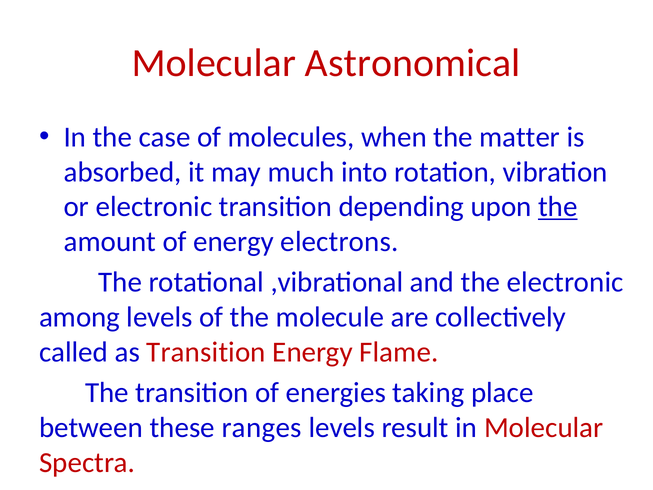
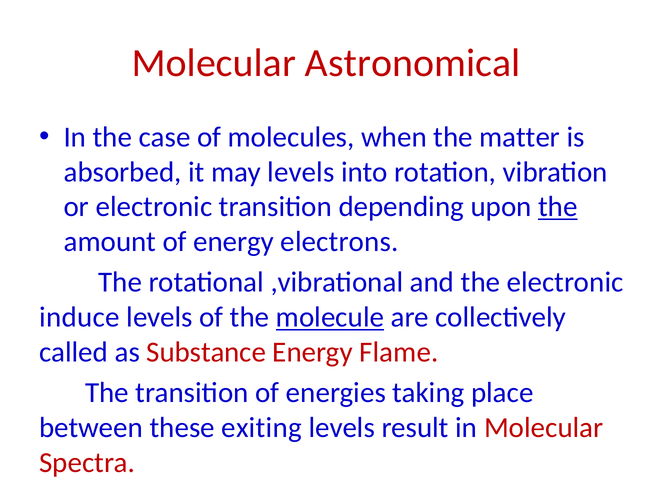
may much: much -> levels
among: among -> induce
molecule underline: none -> present
as Transition: Transition -> Substance
ranges: ranges -> exiting
